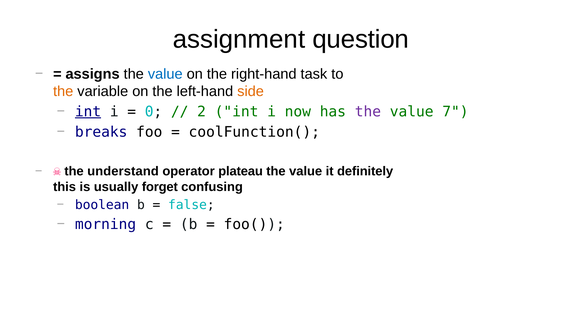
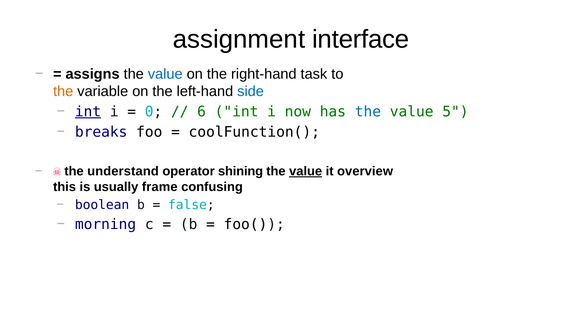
question: question -> interface
side colour: orange -> blue
2: 2 -> 6
the at (368, 112) colour: purple -> blue
7: 7 -> 5
plateau: plateau -> shining
value at (306, 172) underline: none -> present
definitely: definitely -> overview
forget: forget -> frame
